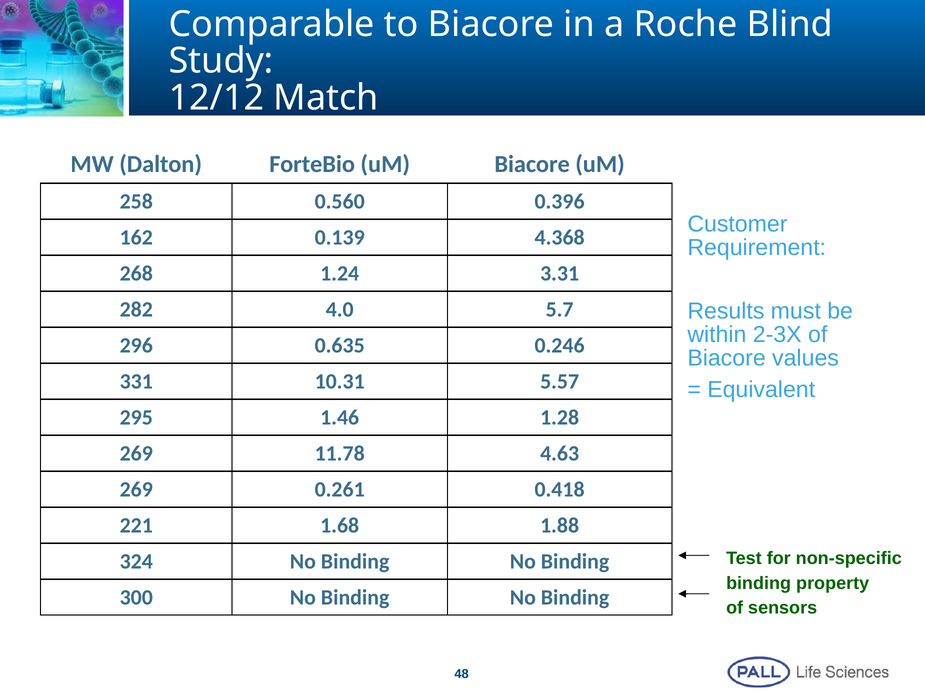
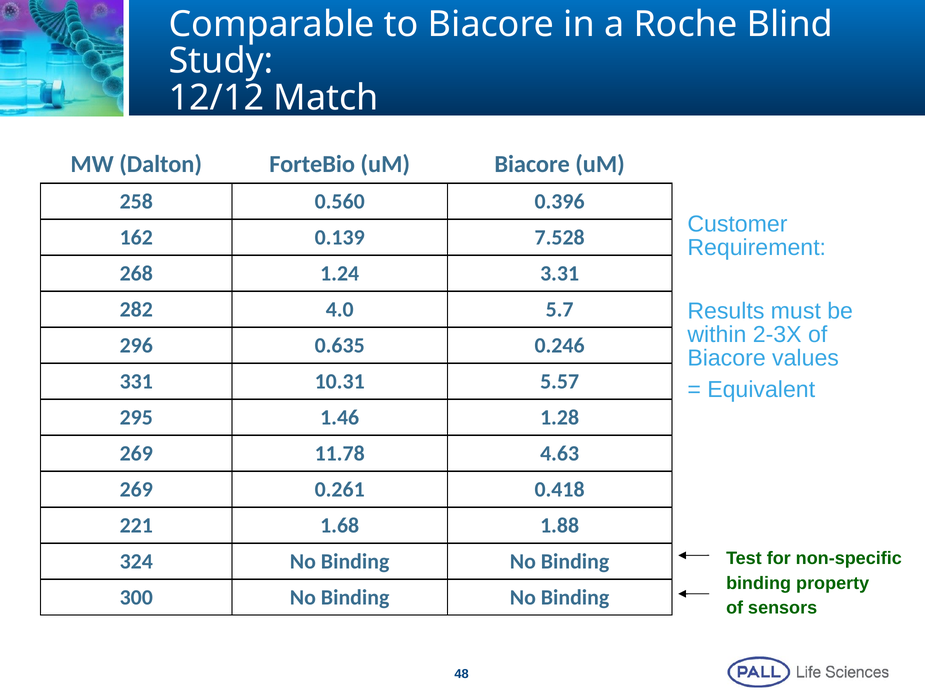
4.368: 4.368 -> 7.528
